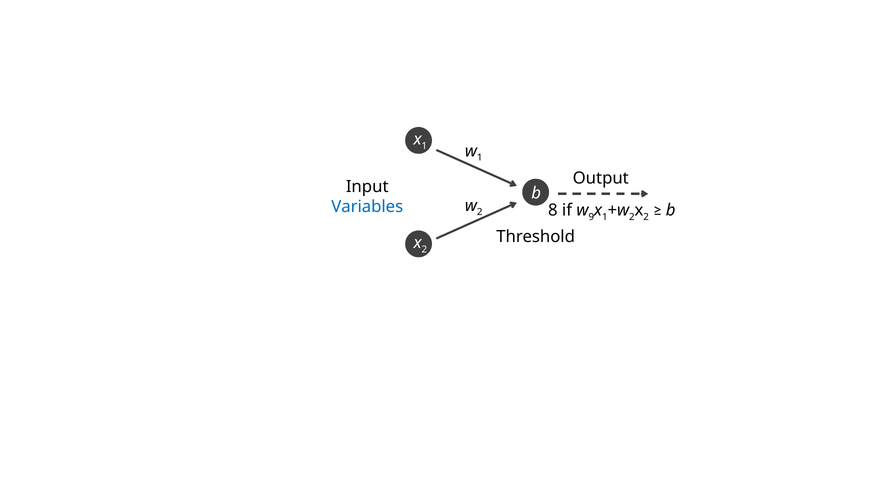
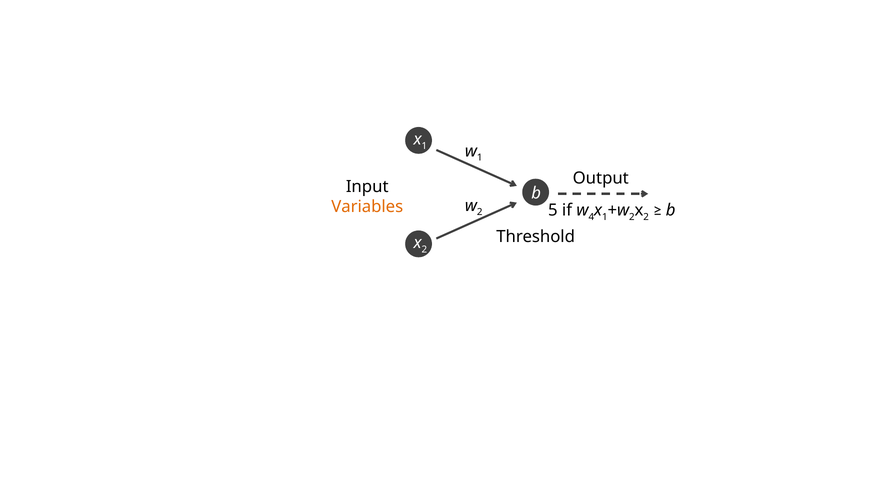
8: 8 -> 5
9: 9 -> 4
Variables colour: blue -> orange
